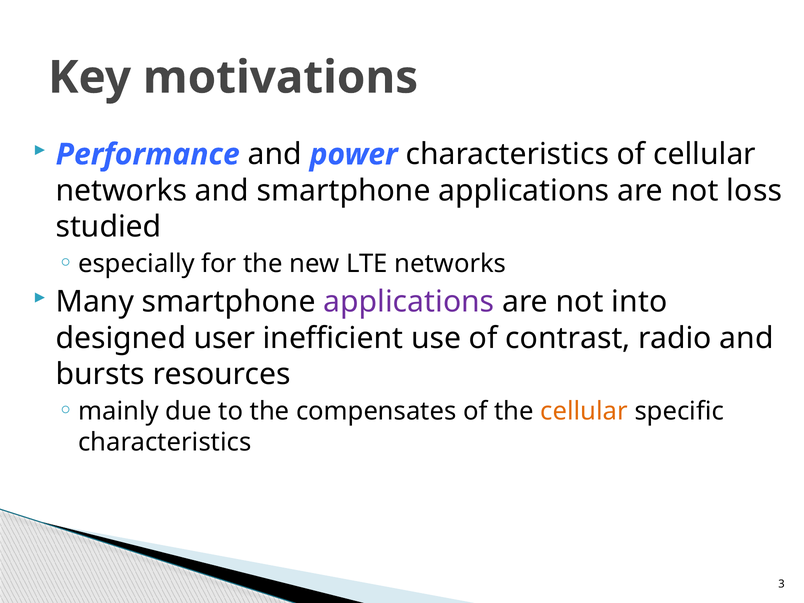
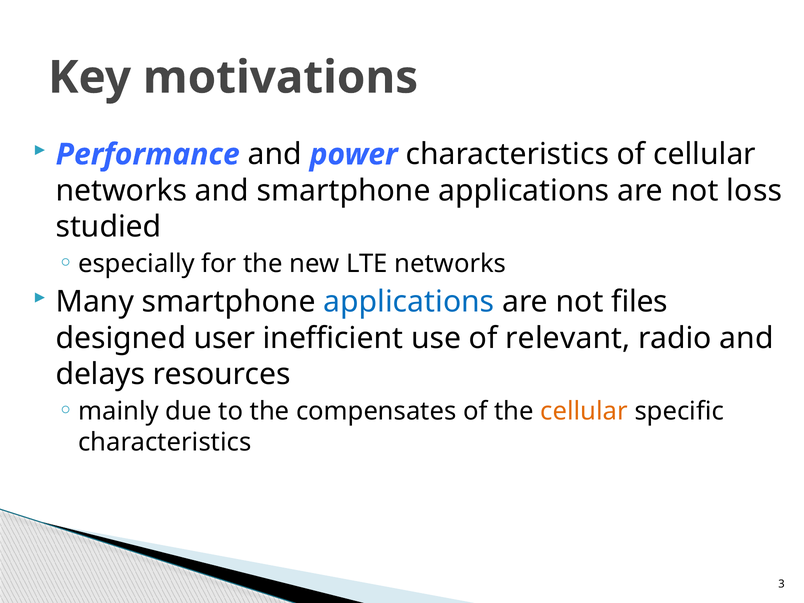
applications at (409, 302) colour: purple -> blue
into: into -> files
contrast: contrast -> relevant
bursts: bursts -> delays
